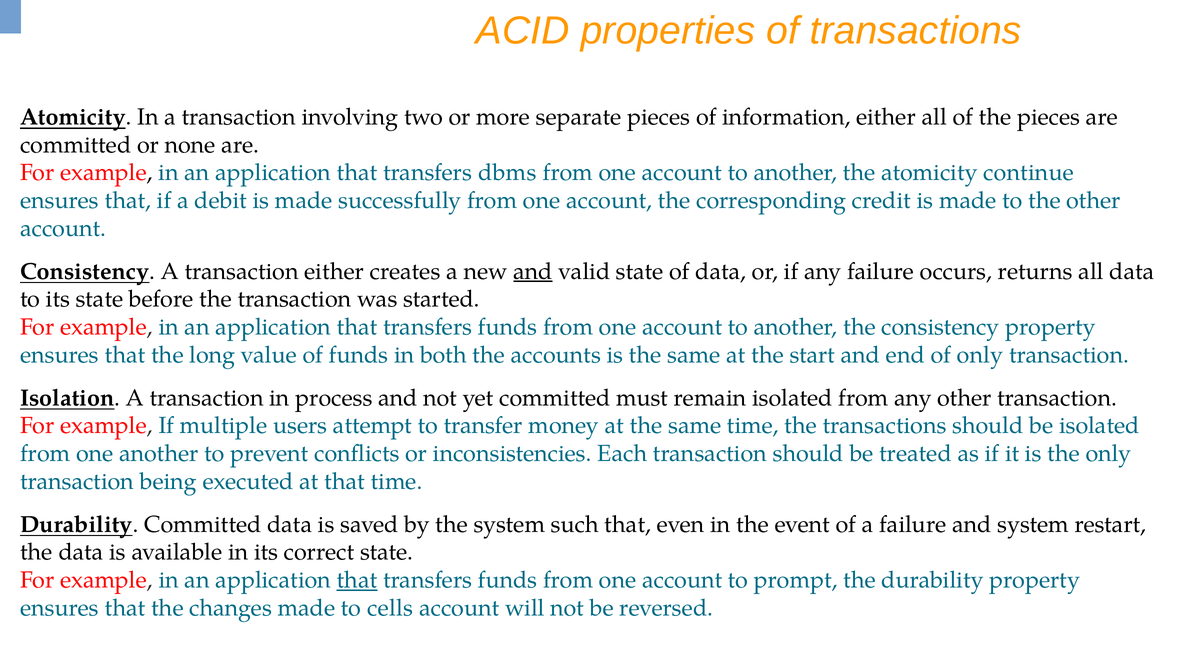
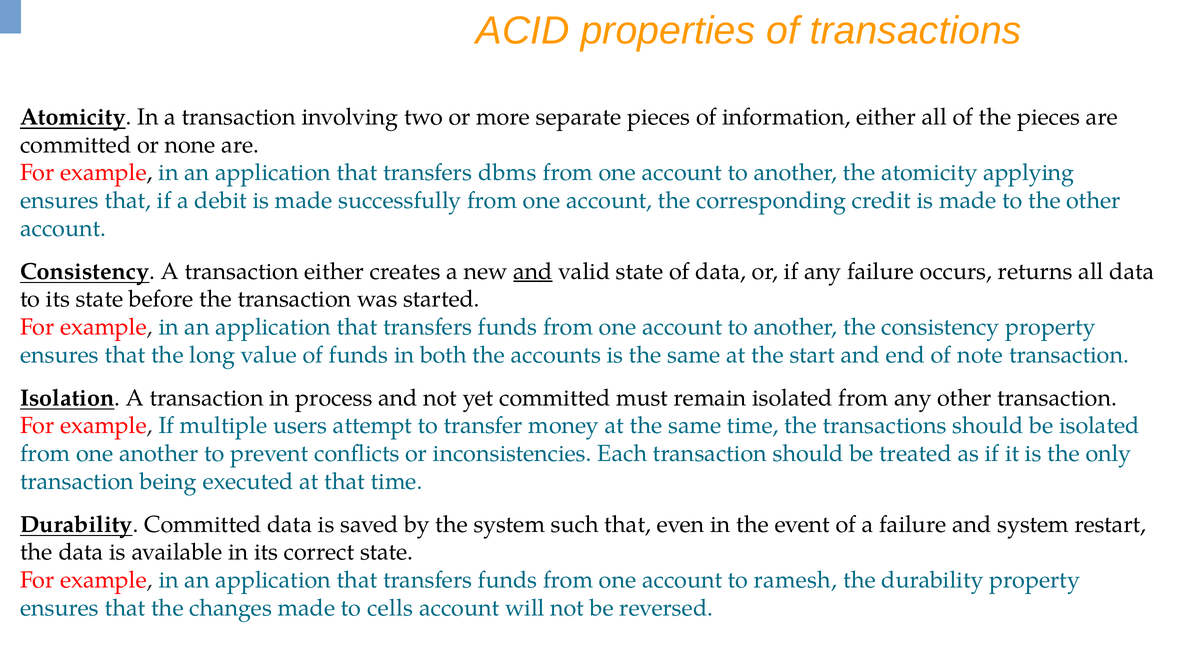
continue: continue -> applying
of only: only -> note
that at (357, 581) underline: present -> none
prompt: prompt -> ramesh
